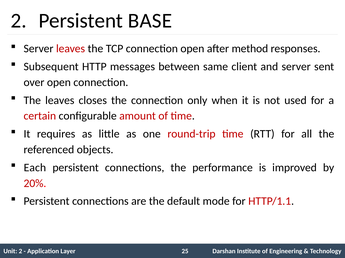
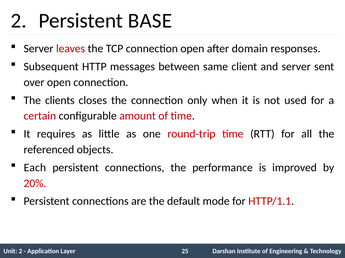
method: method -> domain
The leaves: leaves -> clients
